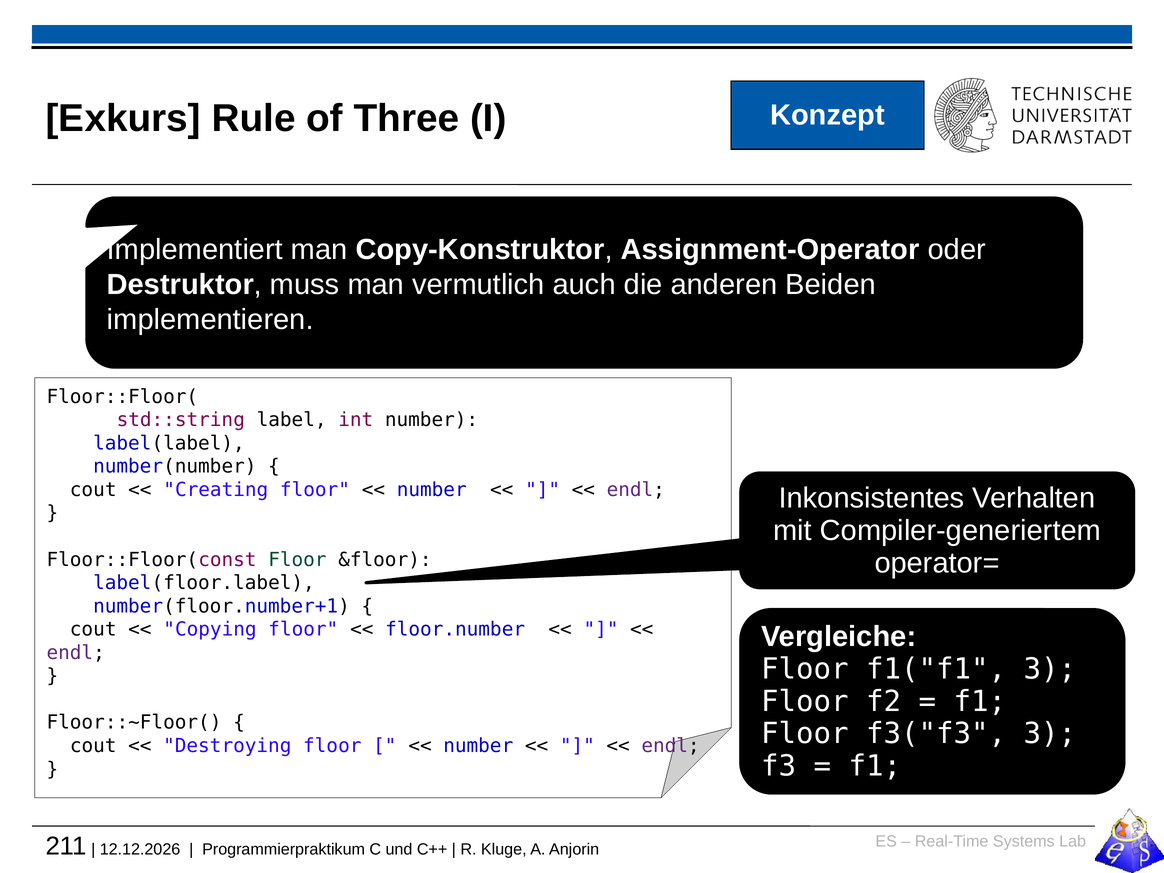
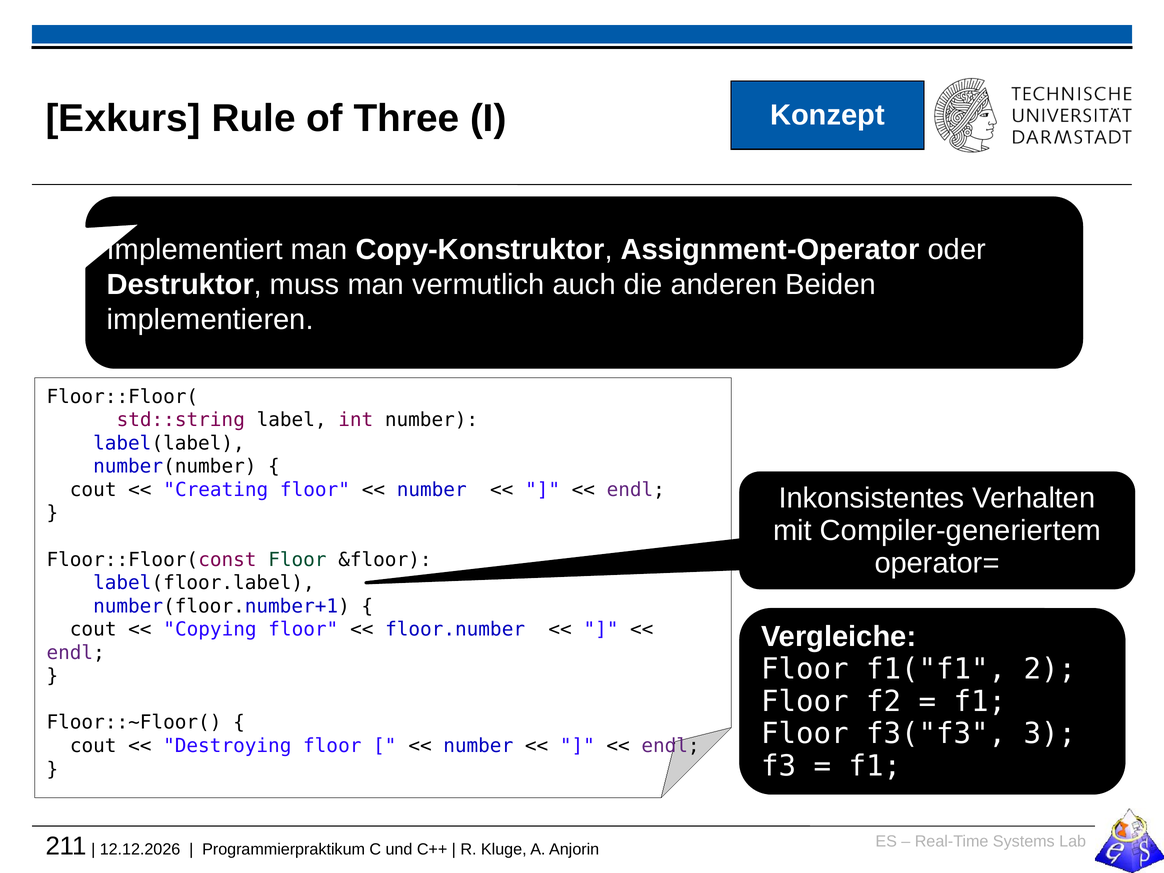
f1("f1 3: 3 -> 2
